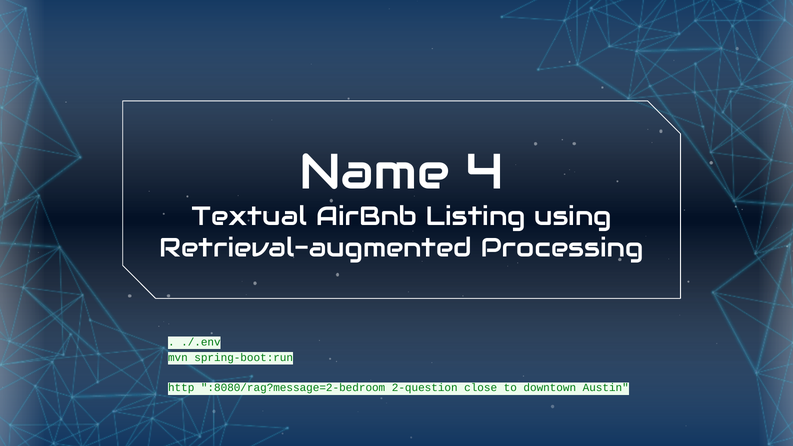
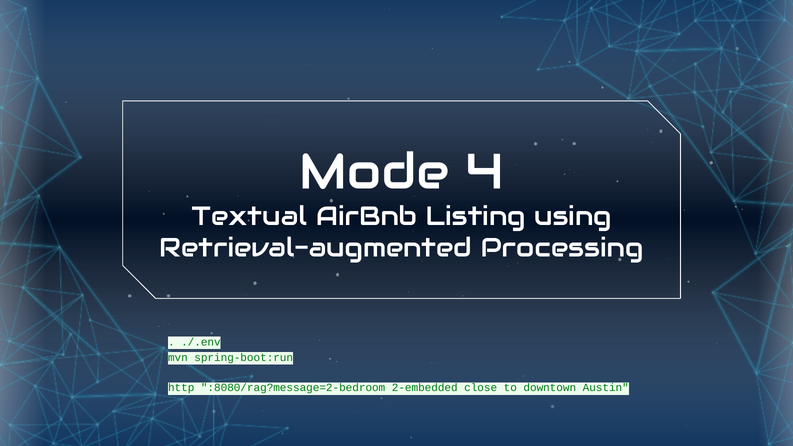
Name: Name -> Mode
2-question: 2-question -> 2-embedded
